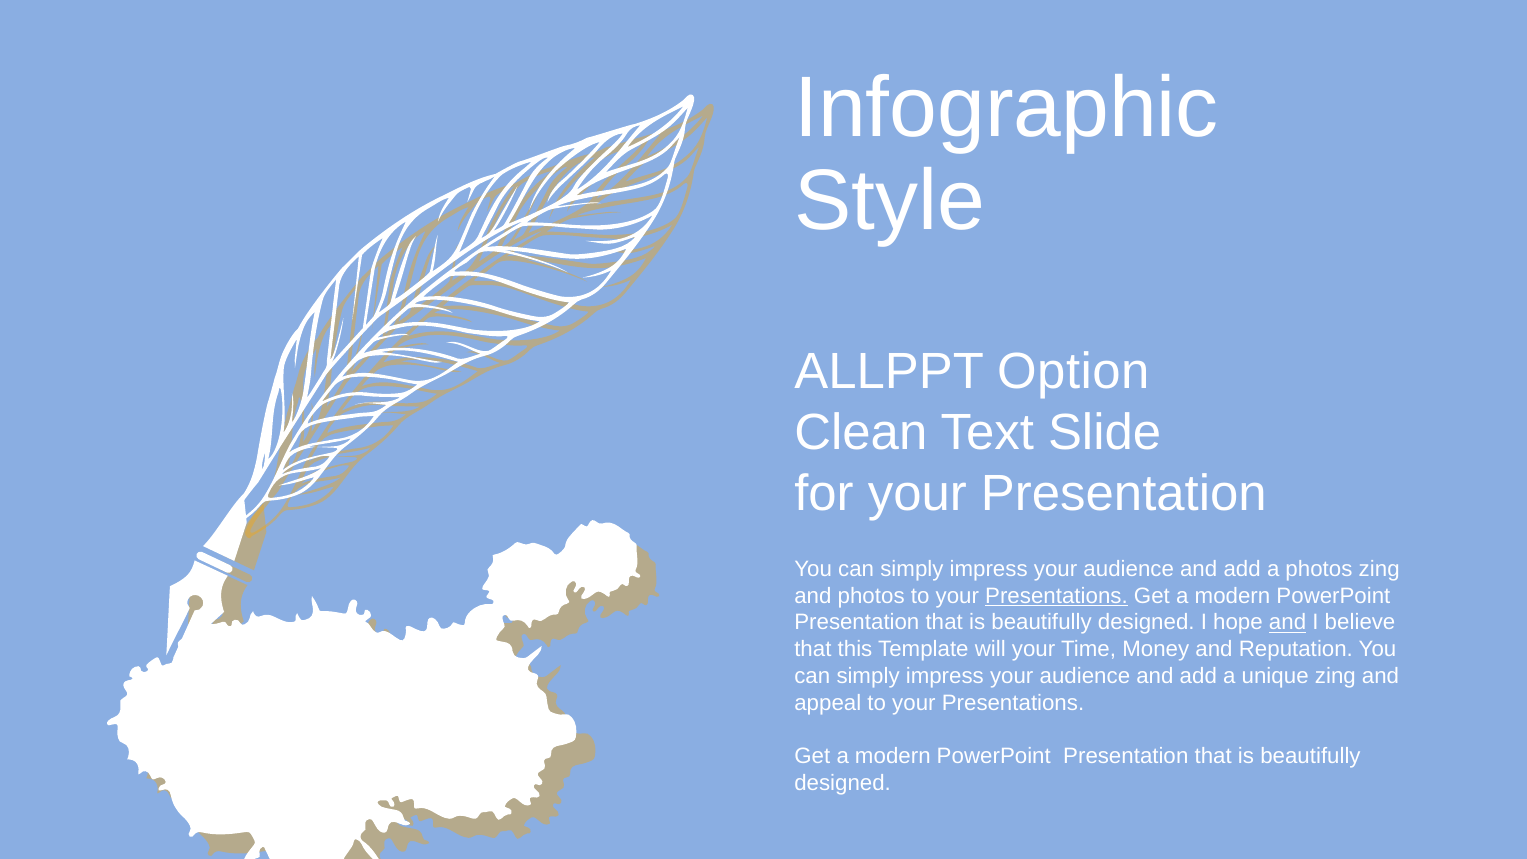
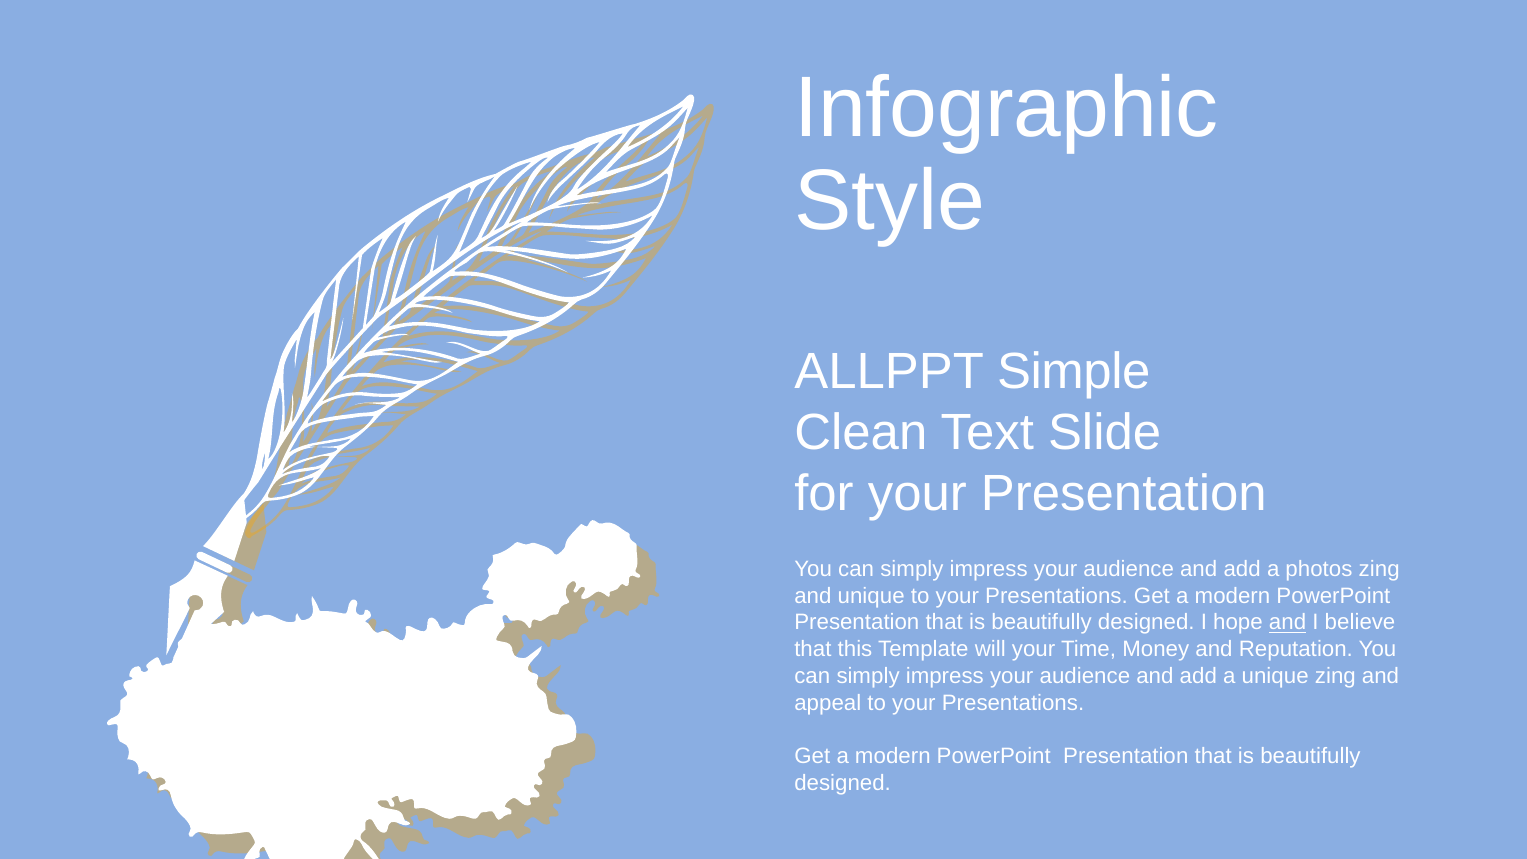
Option: Option -> Simple
and photos: photos -> unique
Presentations at (1056, 596) underline: present -> none
